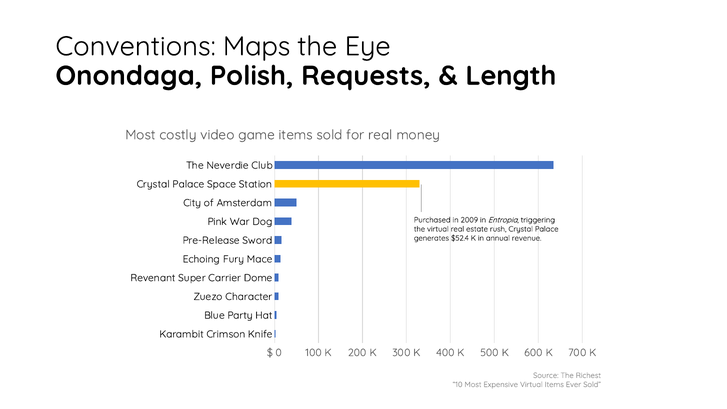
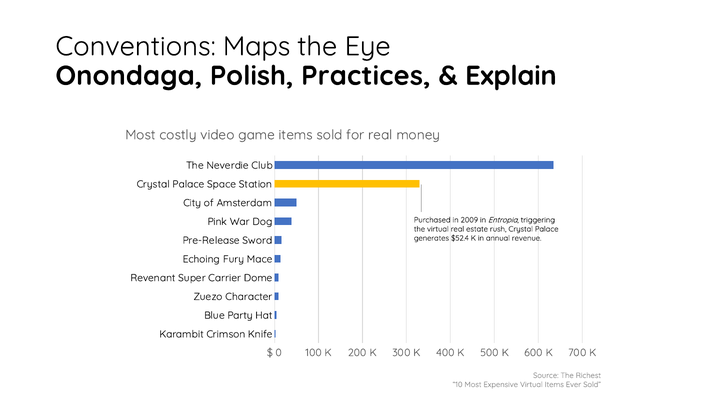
Requests: Requests -> Practices
Length: Length -> Explain
